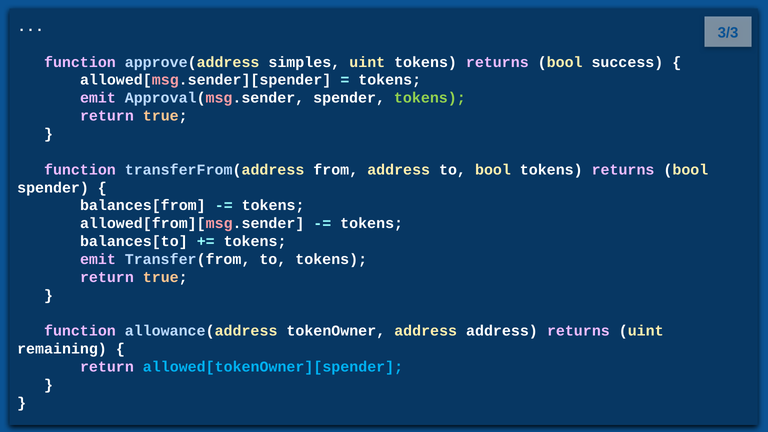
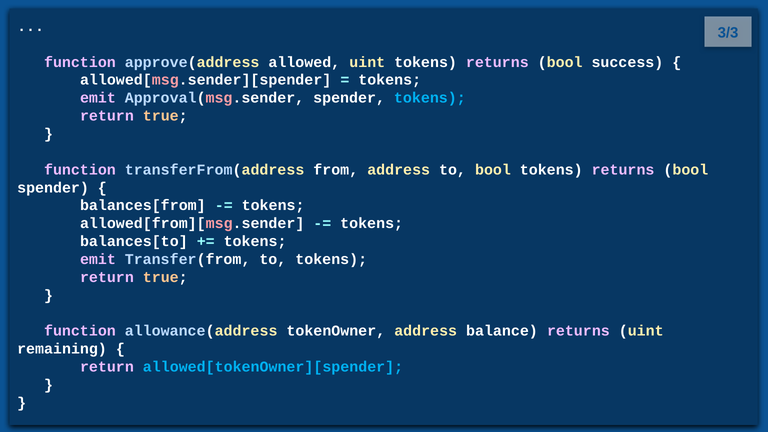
simples: simples -> allowed
tokens at (430, 98) colour: light green -> light blue
address address: address -> balance
